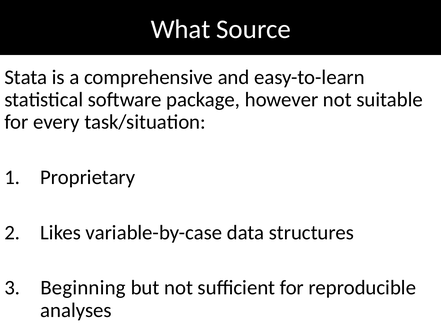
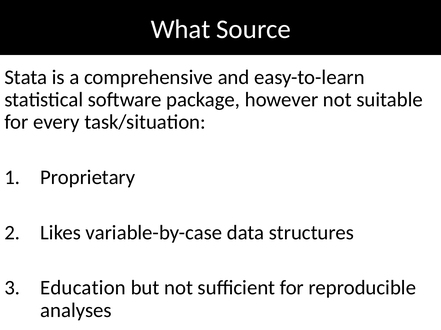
Beginning: Beginning -> Education
